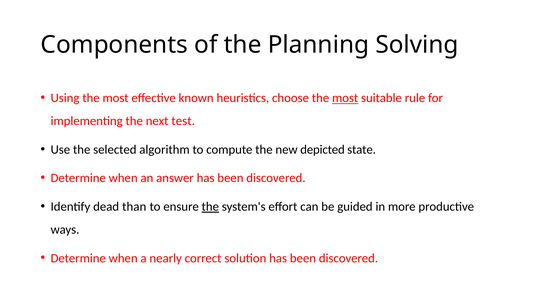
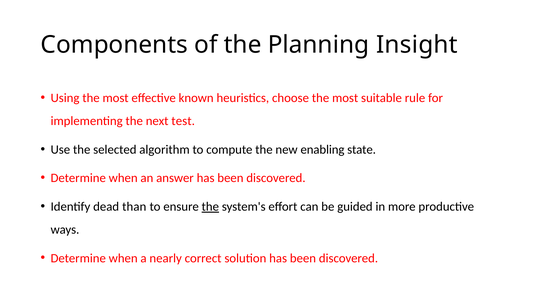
Solving: Solving -> Insight
most at (345, 98) underline: present -> none
depicted: depicted -> enabling
